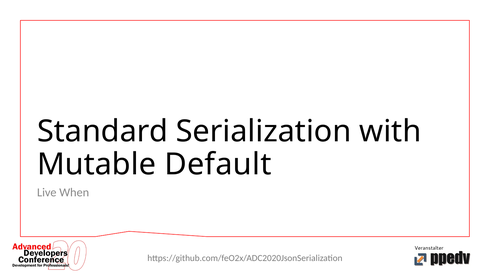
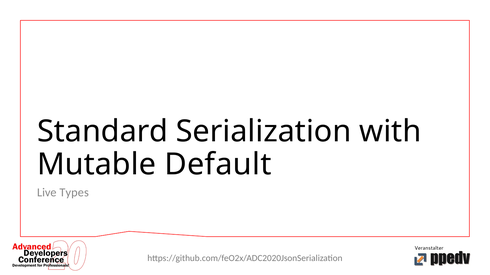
When: When -> Types
